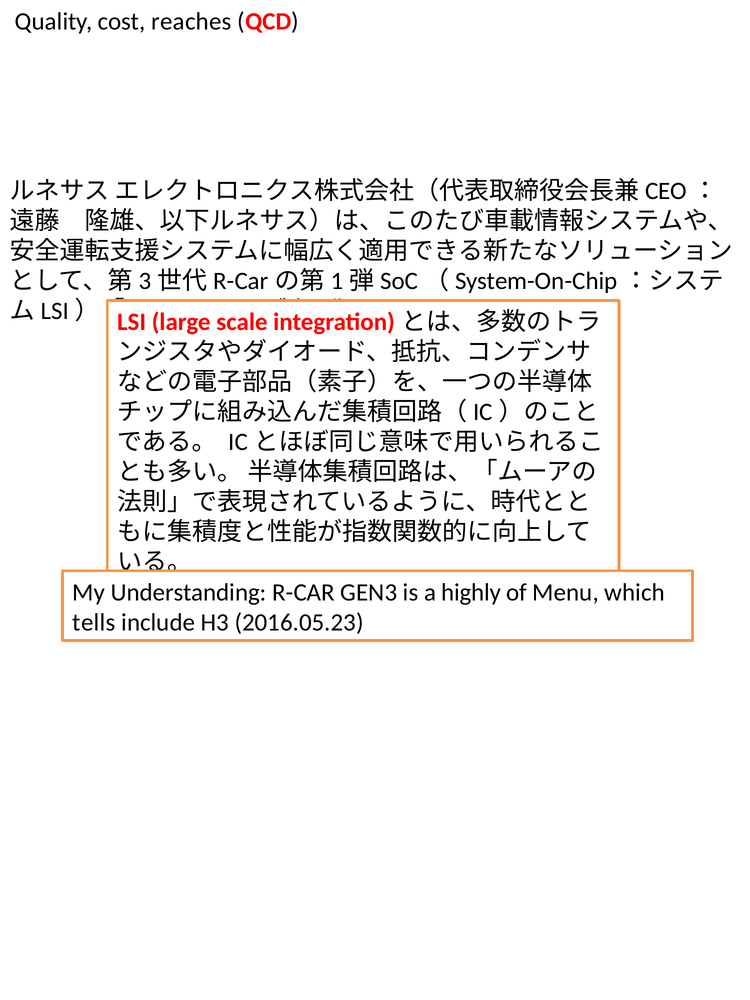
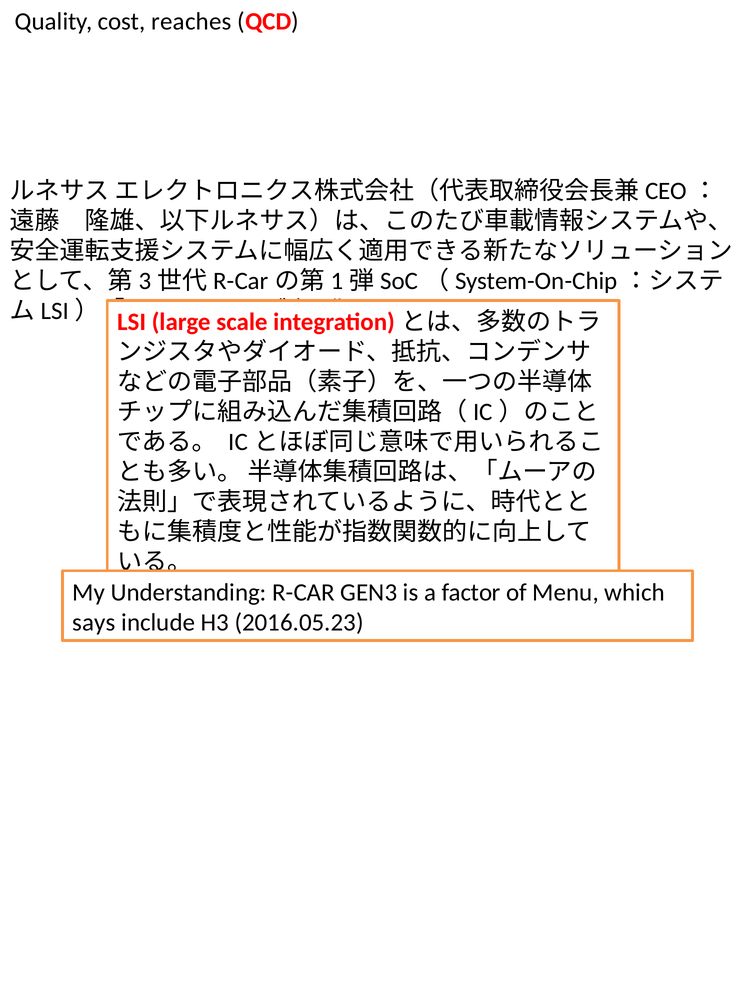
highly: highly -> factor
tells: tells -> says
